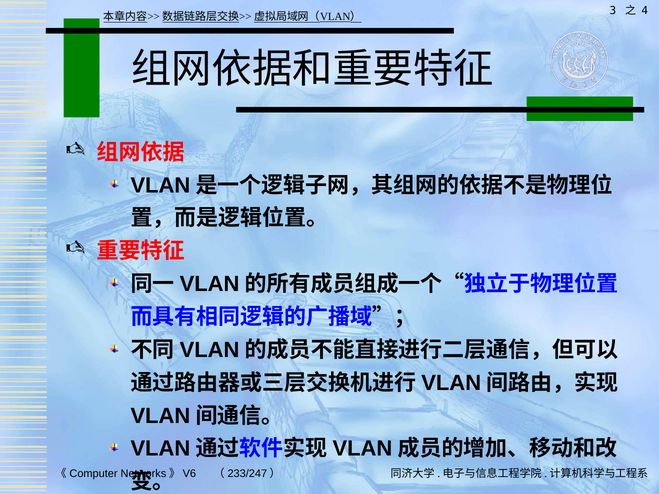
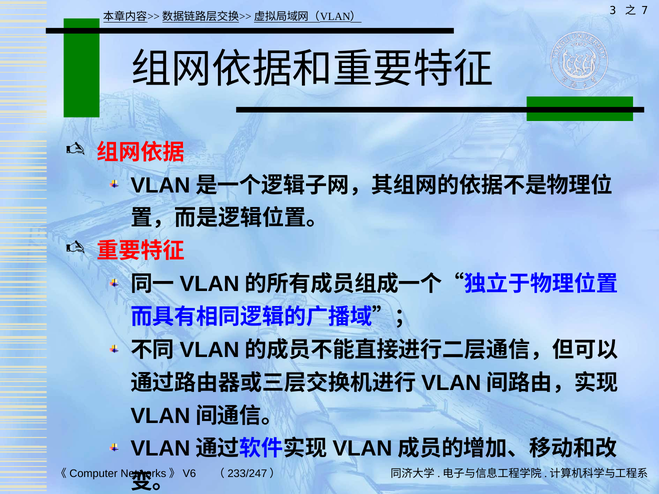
4: 4 -> 7
